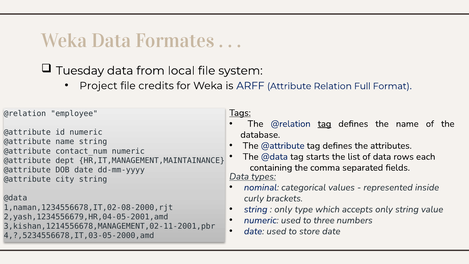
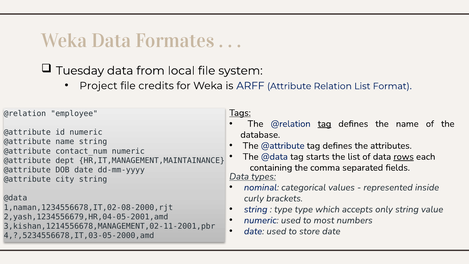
Relation Full: Full -> List
rows underline: none -> present
only at (283, 209): only -> type
three: three -> most
